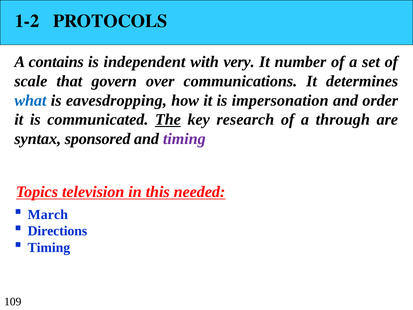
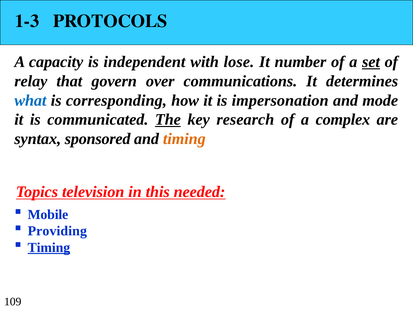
1-2: 1-2 -> 1-3
contains: contains -> capacity
very: very -> lose
set underline: none -> present
scale: scale -> relay
eavesdropping: eavesdropping -> corresponding
order: order -> mode
through: through -> complex
timing at (184, 139) colour: purple -> orange
March: March -> Mobile
Directions: Directions -> Providing
Timing at (49, 247) underline: none -> present
